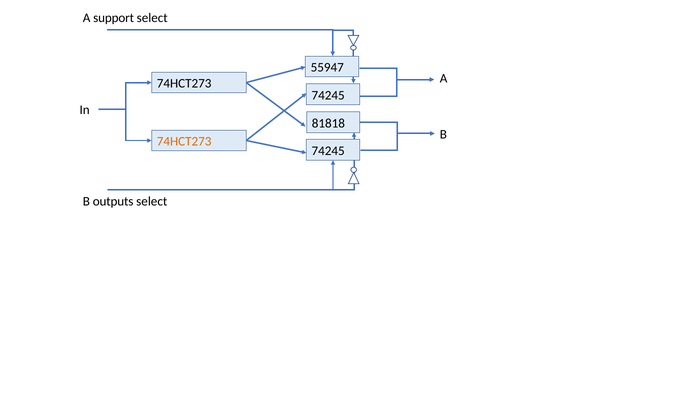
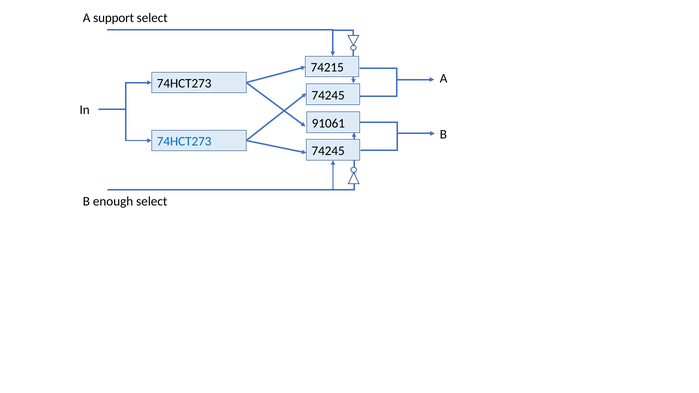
55947: 55947 -> 74215
81818: 81818 -> 91061
74HCT273 at (184, 141) colour: orange -> blue
outputs: outputs -> enough
